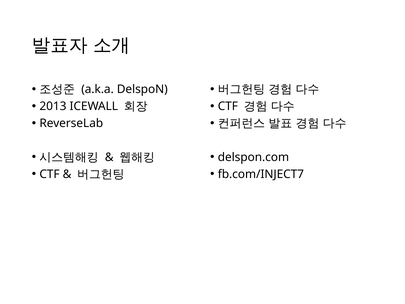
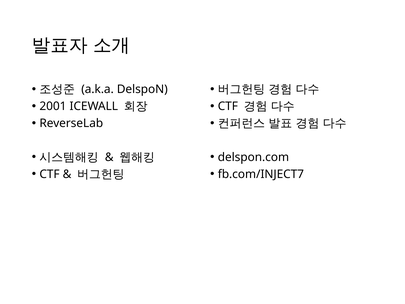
2013: 2013 -> 2001
